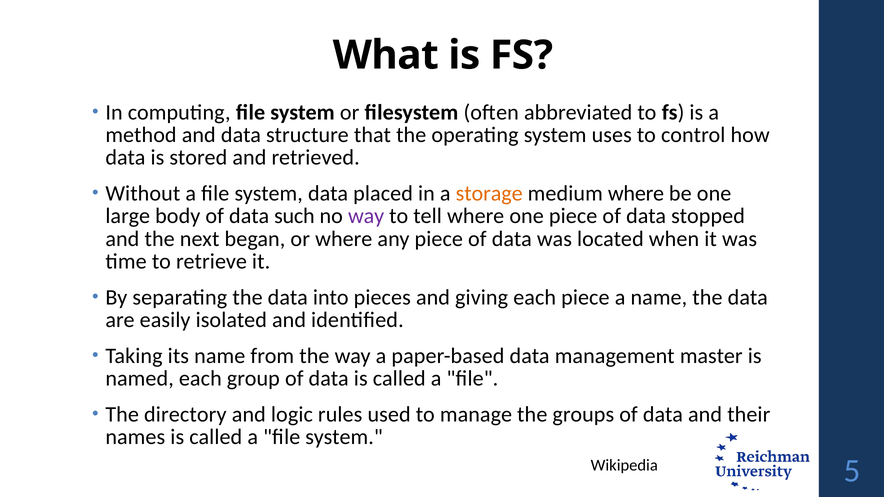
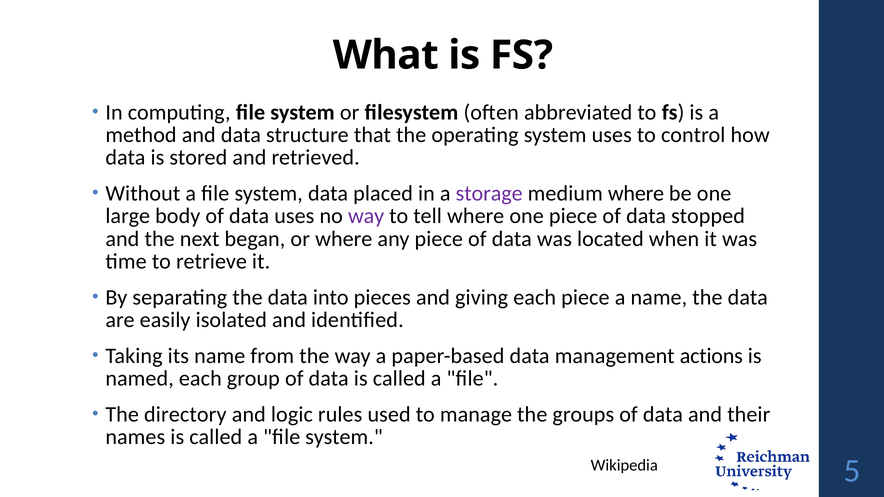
storage colour: orange -> purple
data such: such -> uses
master: master -> actions
